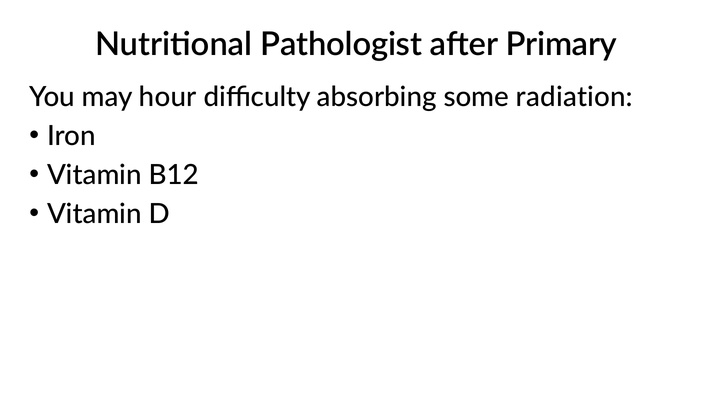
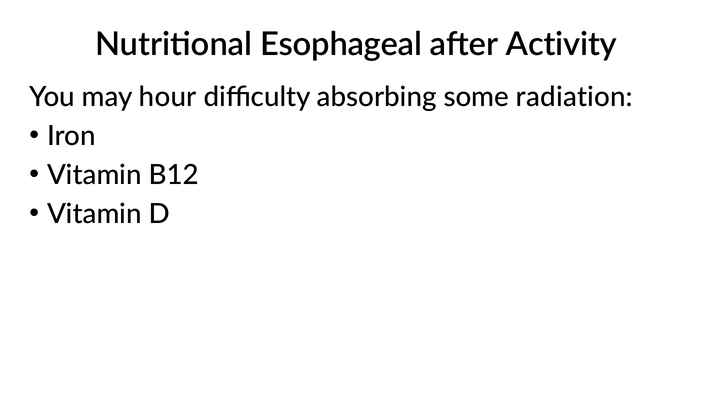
Pathologist: Pathologist -> Esophageal
Primary: Primary -> Activity
